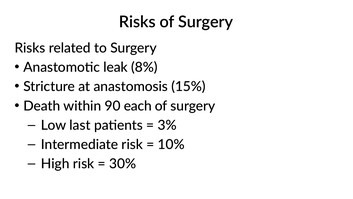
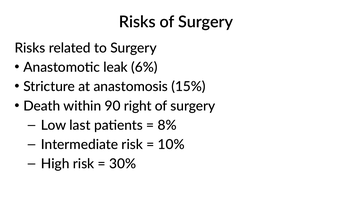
8%: 8% -> 6%
each: each -> right
3%: 3% -> 8%
